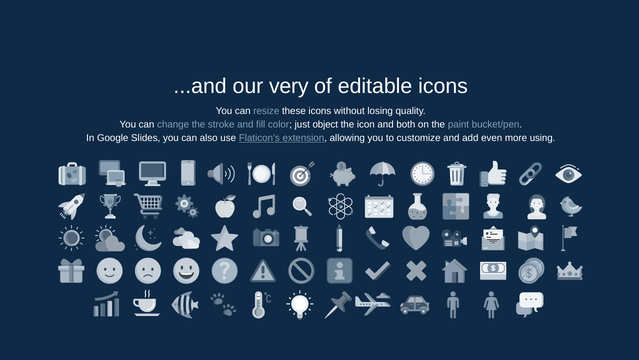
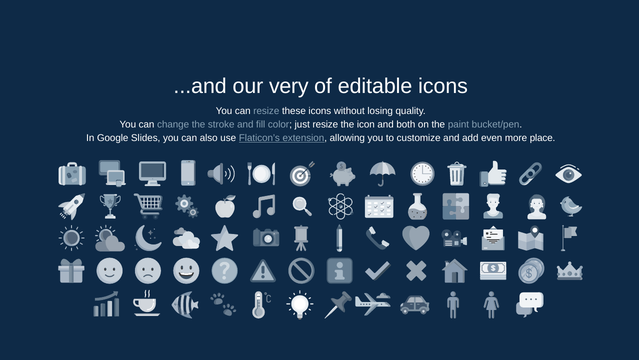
just object: object -> resize
using: using -> place
